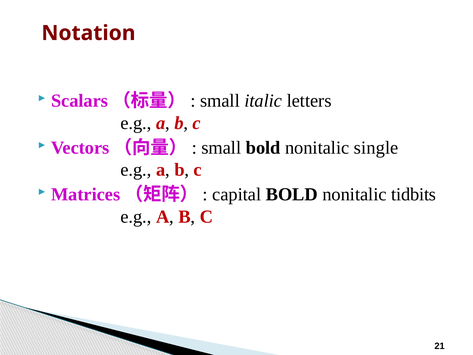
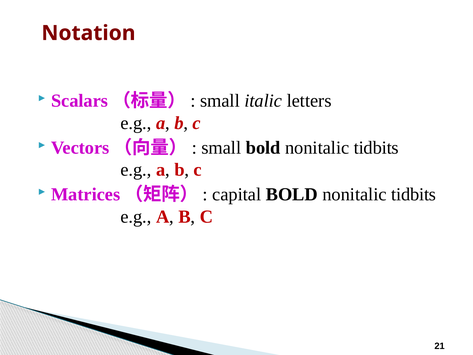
small bold nonitalic single: single -> tidbits
